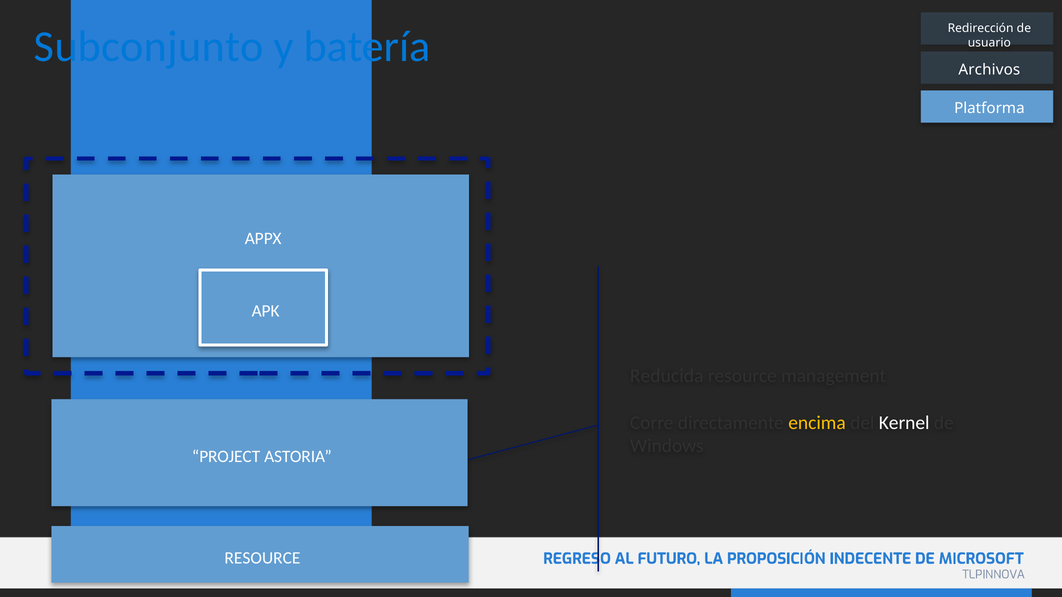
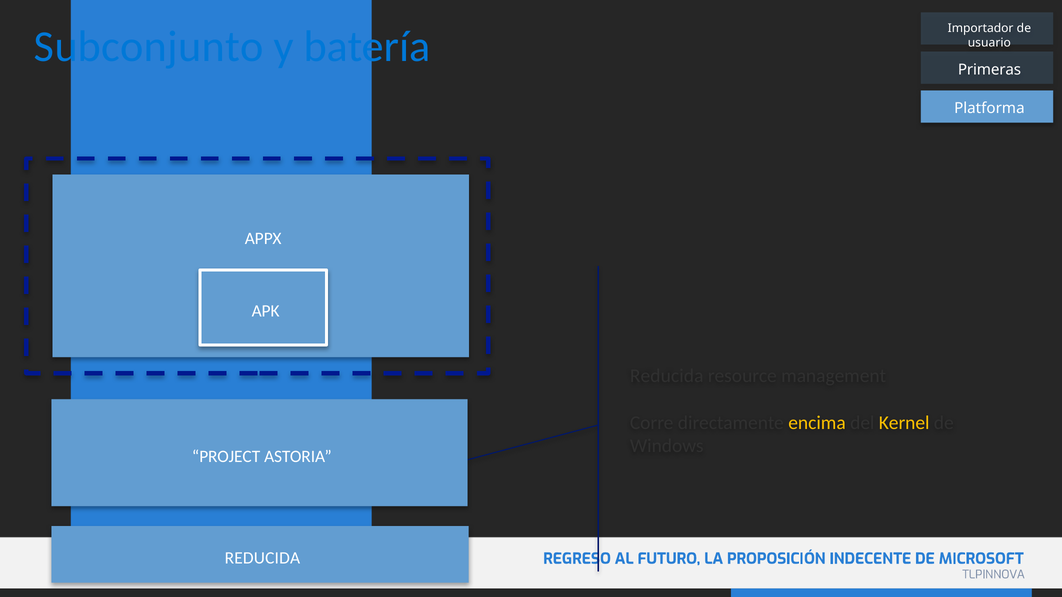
Redirección: Redirección -> Importador
Archivos: Archivos -> Primeras
Kernel colour: white -> yellow
RESOURCE at (262, 558): RESOURCE -> REDUCIDA
